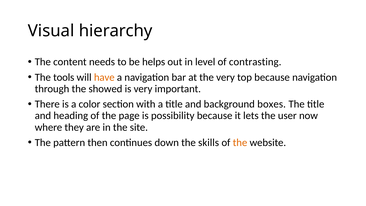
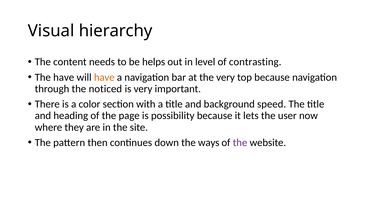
The tools: tools -> have
showed: showed -> noticed
boxes: boxes -> speed
skills: skills -> ways
the at (240, 143) colour: orange -> purple
